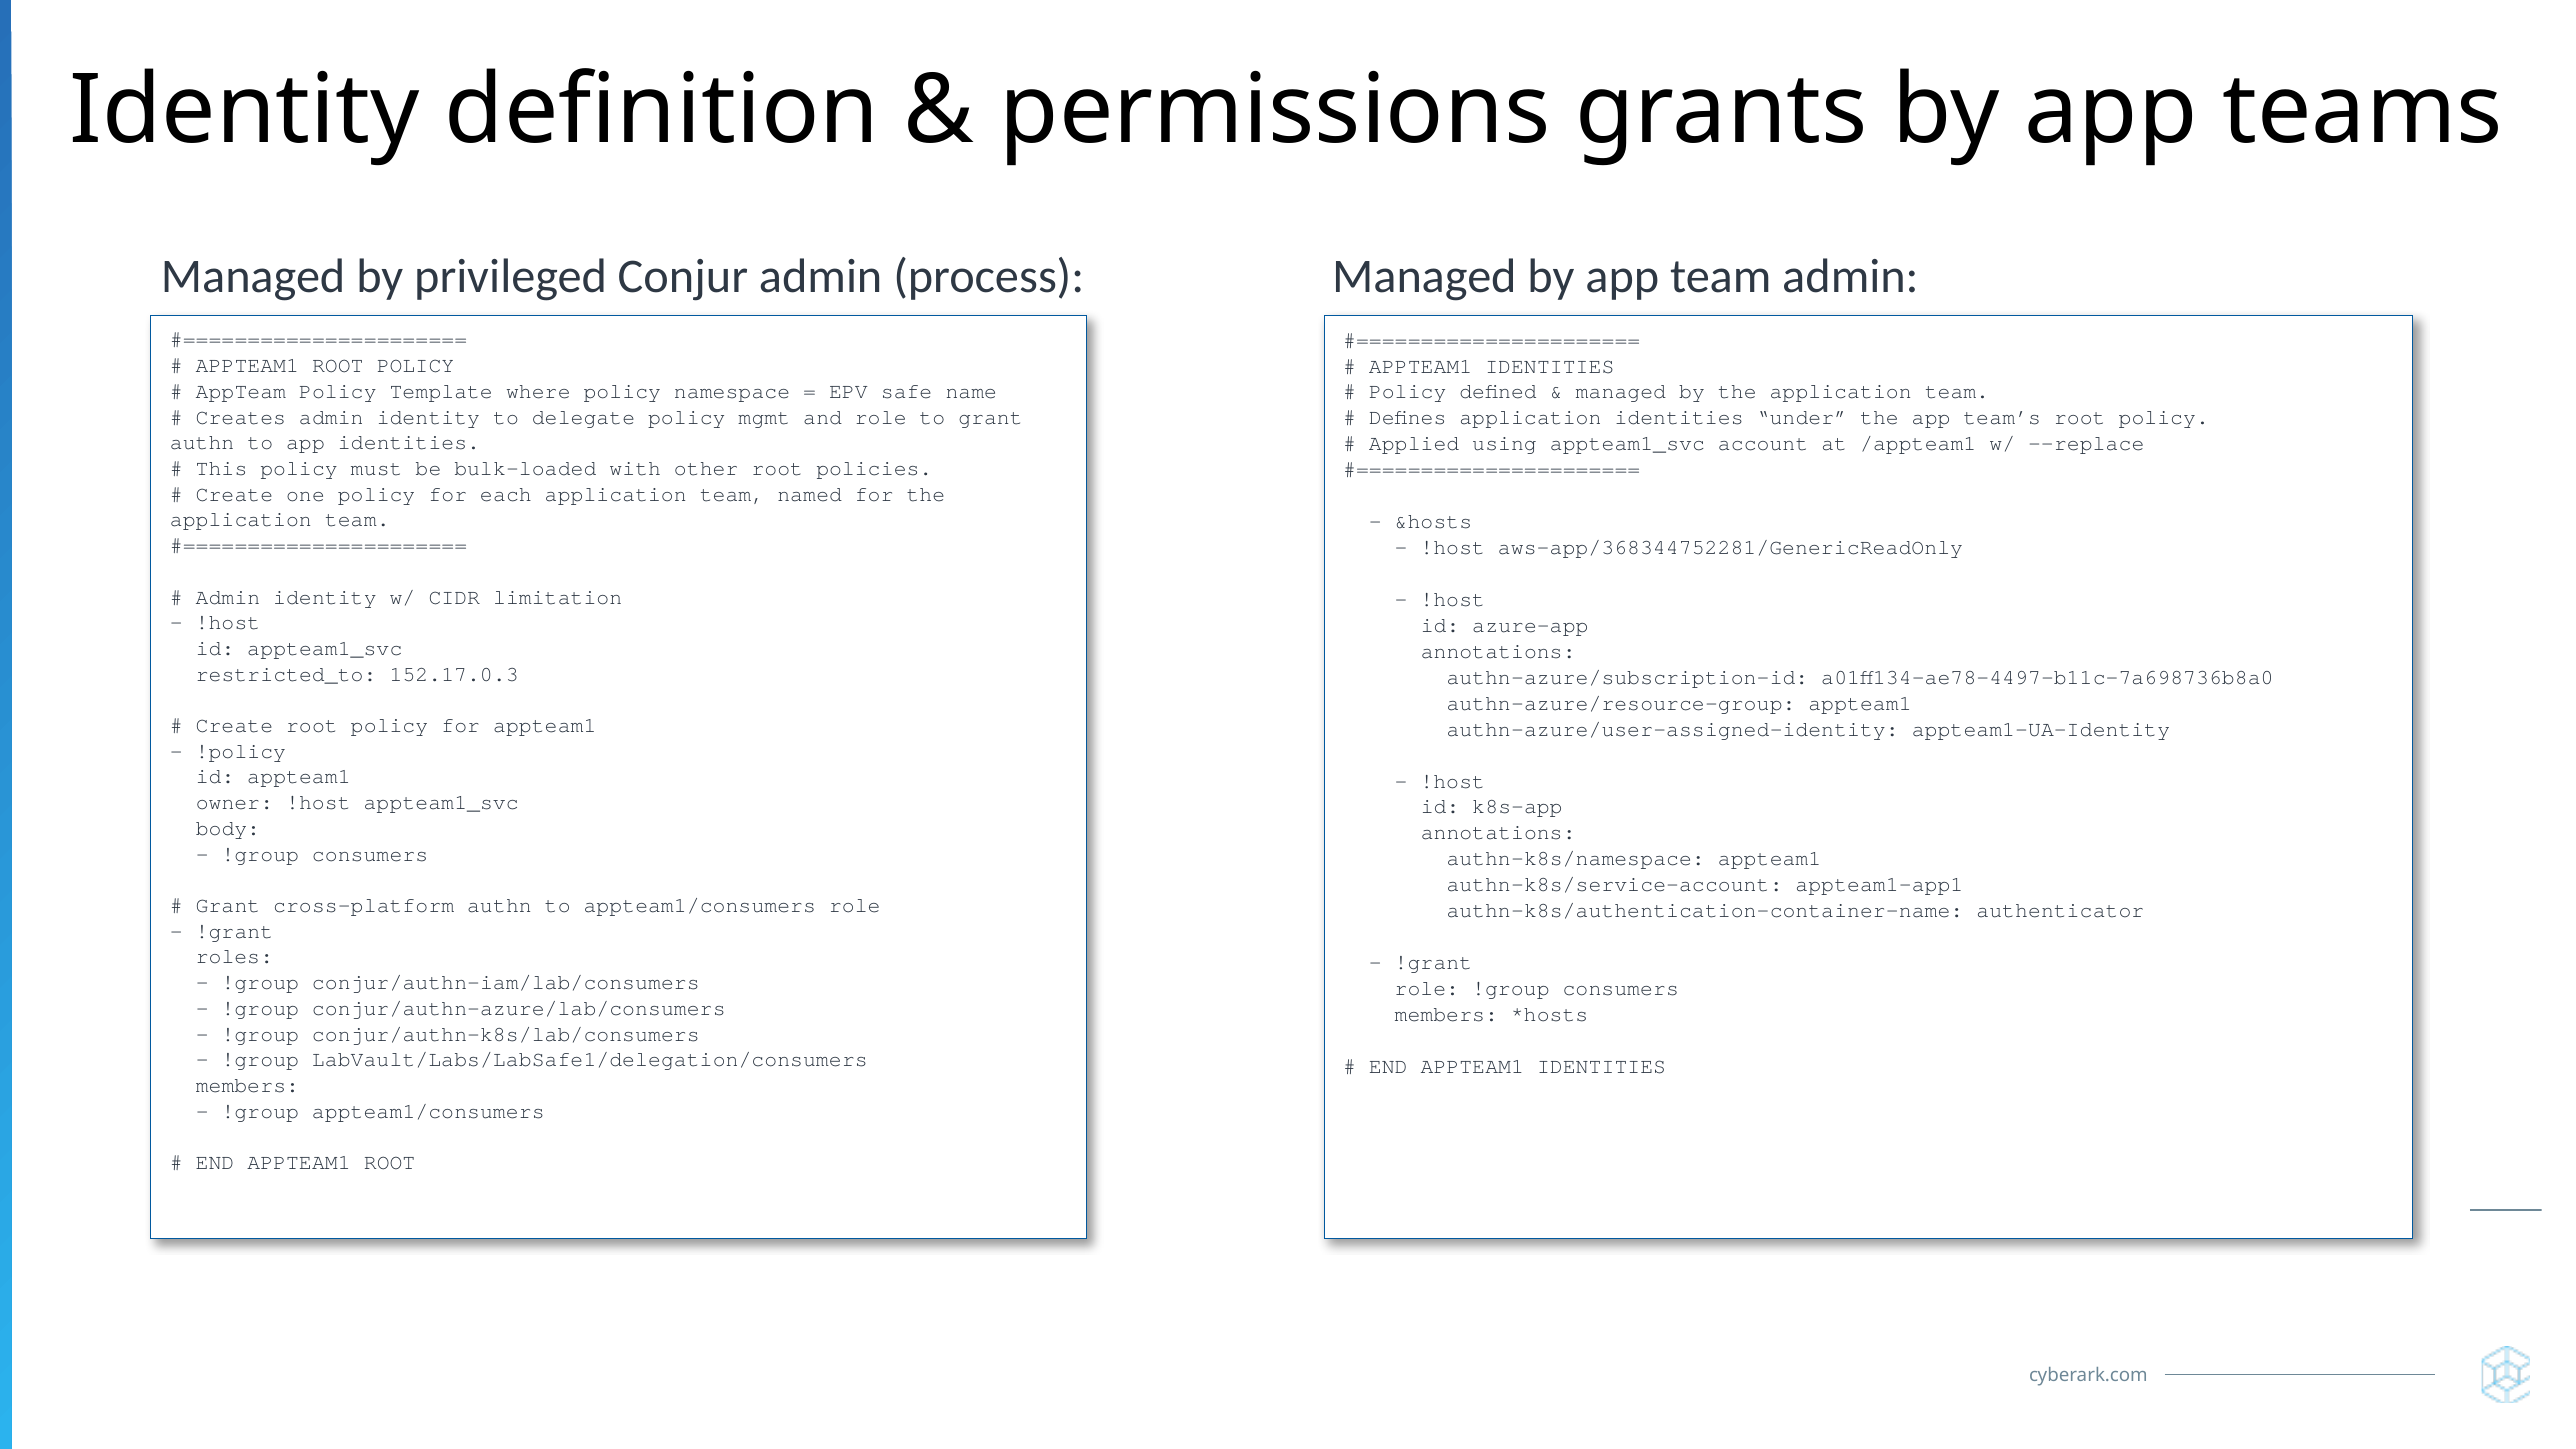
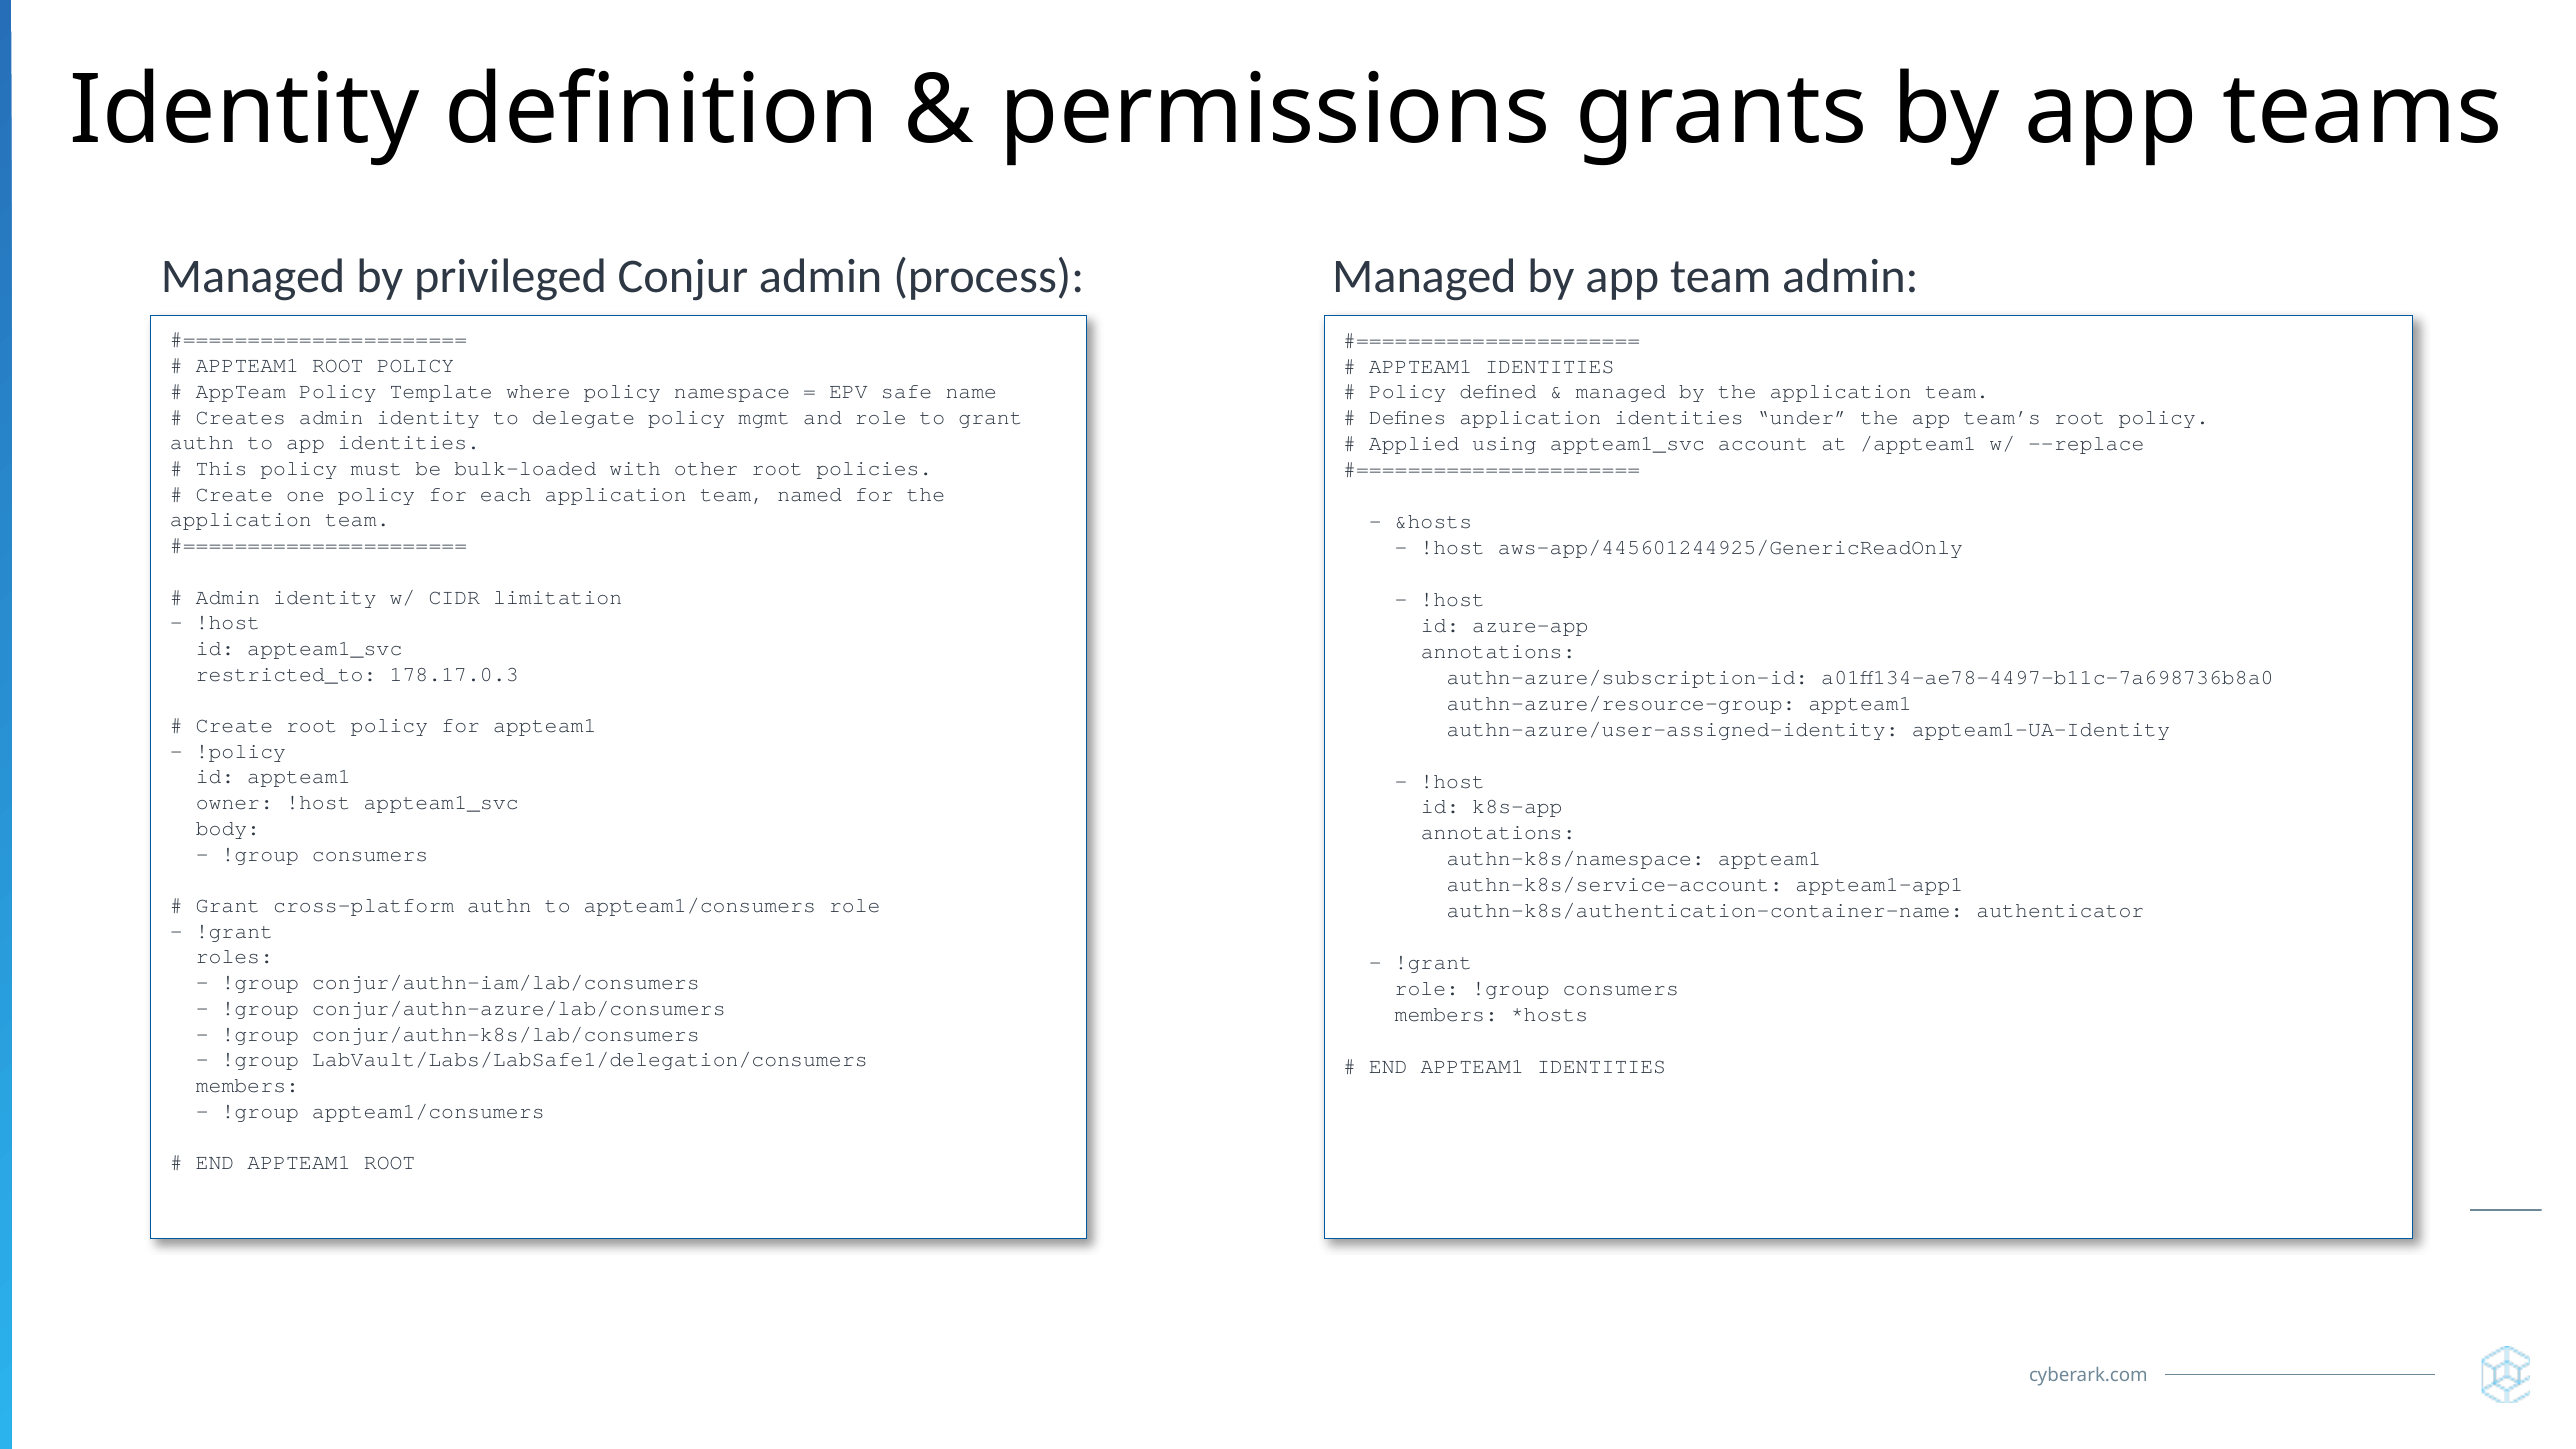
aws-app/368344752281/GenericReadOnly: aws-app/368344752281/GenericReadOnly -> aws-app/445601244925/GenericReadOnly
152.17.0.3: 152.17.0.3 -> 178.17.0.3
